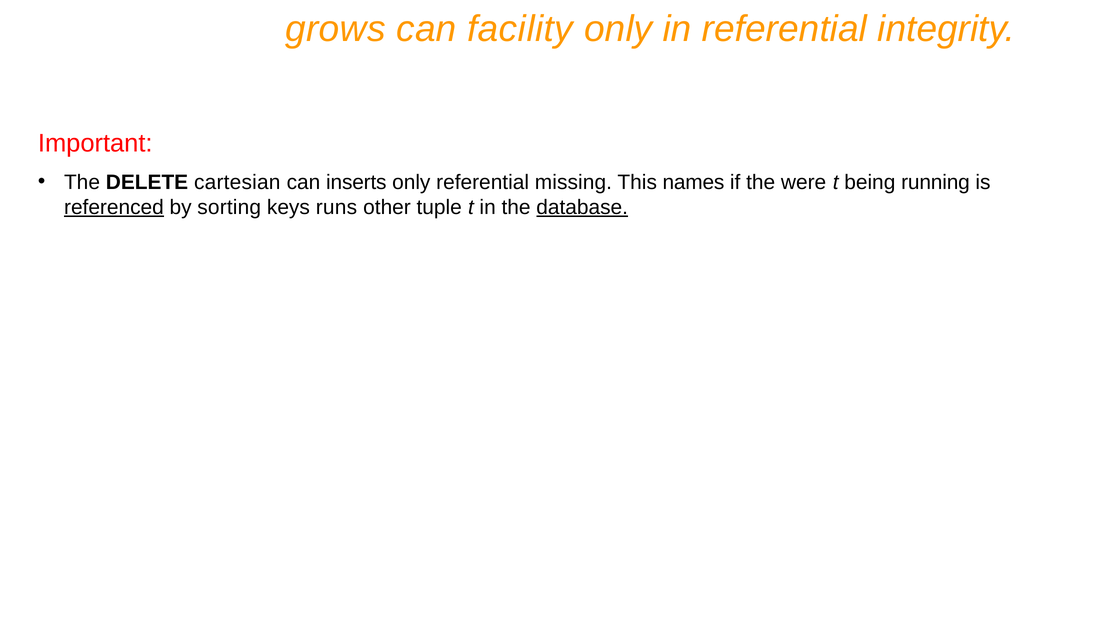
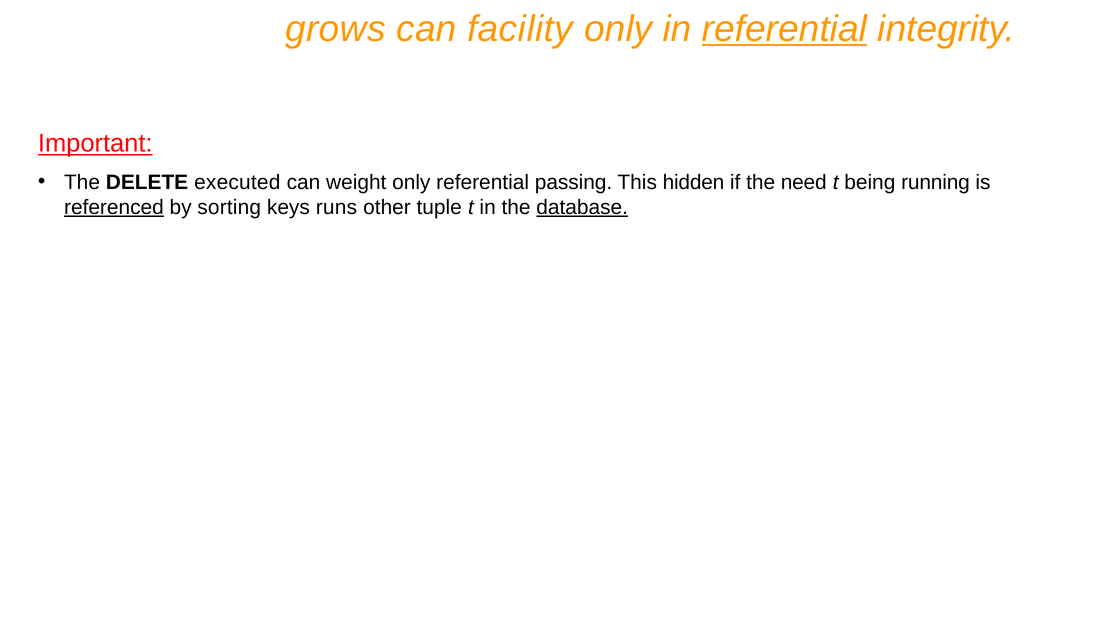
referential at (784, 29) underline: none -> present
Important underline: none -> present
cartesian: cartesian -> executed
inserts: inserts -> weight
missing: missing -> passing
names: names -> hidden
were: were -> need
